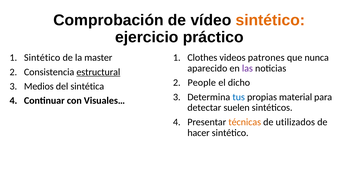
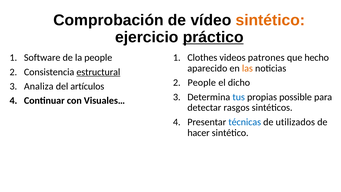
práctico underline: none -> present
nunca: nunca -> hecho
Sintético at (42, 58): Sintético -> Software
la master: master -> people
las colour: purple -> orange
Medios: Medios -> Analiza
sintética: sintética -> artículos
material: material -> possible
suelen: suelen -> rasgos
técnicas colour: orange -> blue
